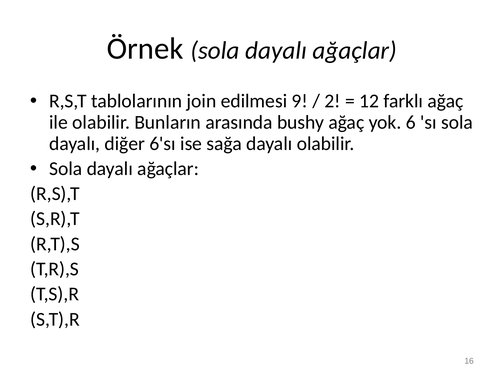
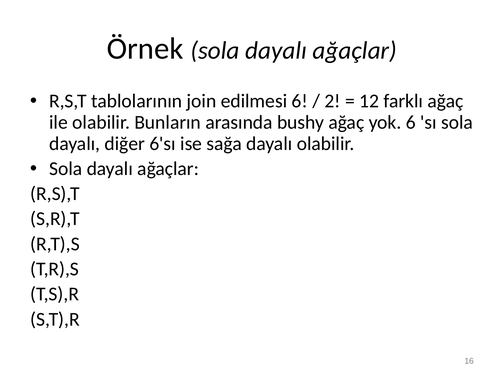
edilmesi 9: 9 -> 6
